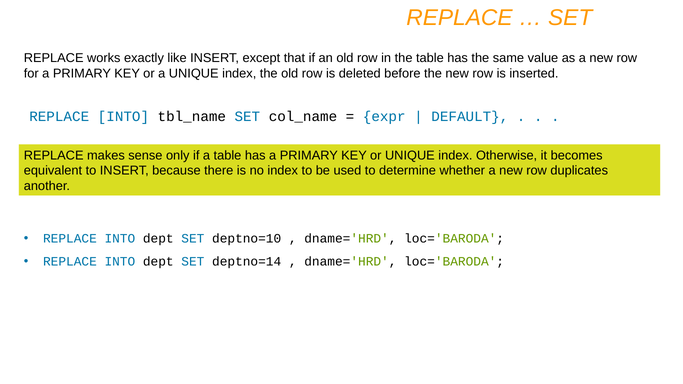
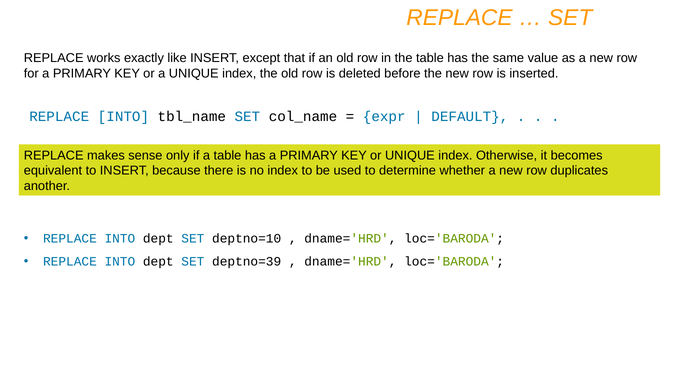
deptno=14: deptno=14 -> deptno=39
